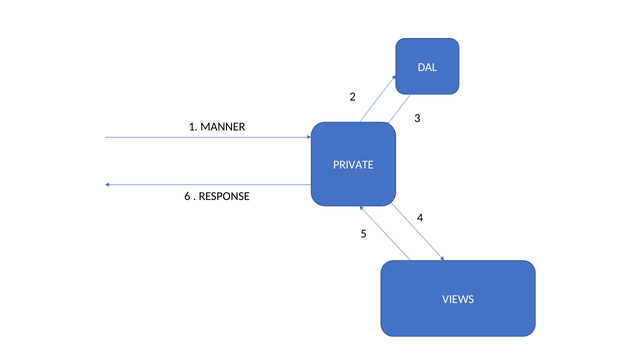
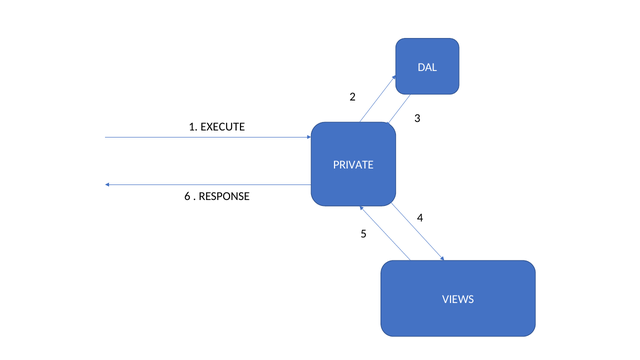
MANNER: MANNER -> EXECUTE
